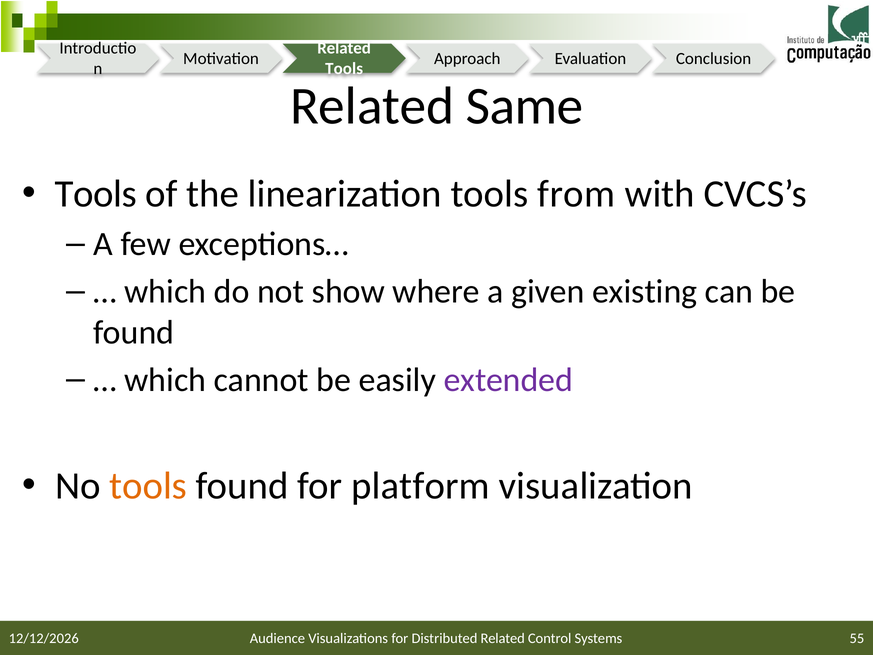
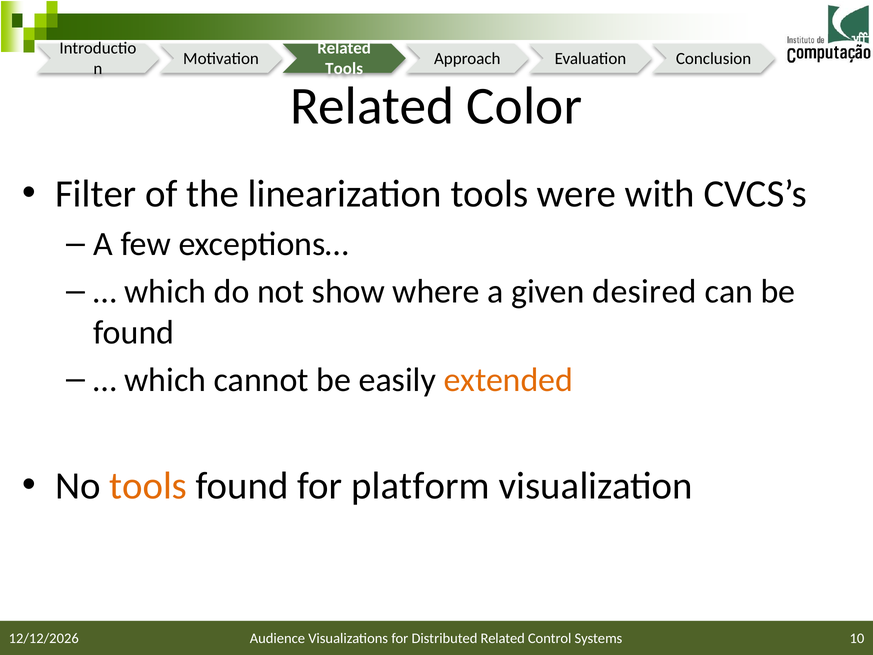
Same: Same -> Color
Tools at (96, 194): Tools -> Filter
from: from -> were
existing: existing -> desired
extended colour: purple -> orange
55: 55 -> 10
